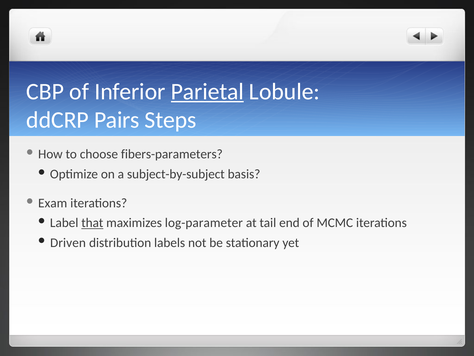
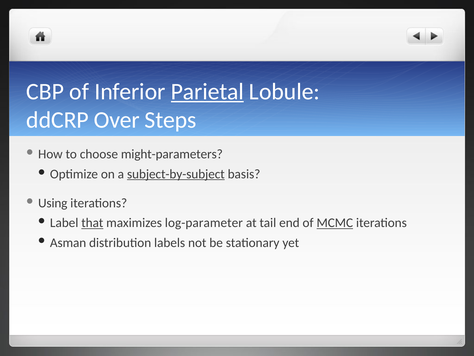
Pairs: Pairs -> Over
fibers-parameters: fibers-parameters -> might-parameters
subject-by-subject underline: none -> present
Exam: Exam -> Using
MCMC underline: none -> present
Driven: Driven -> Asman
